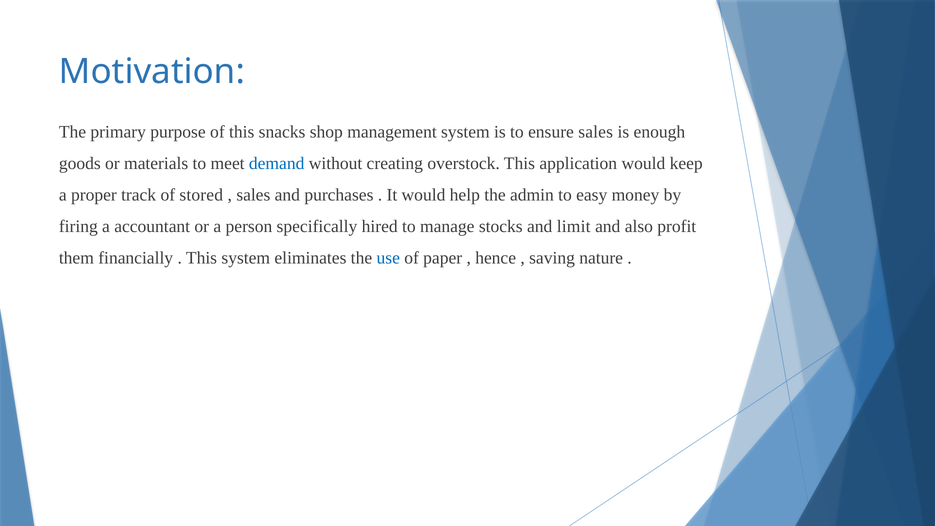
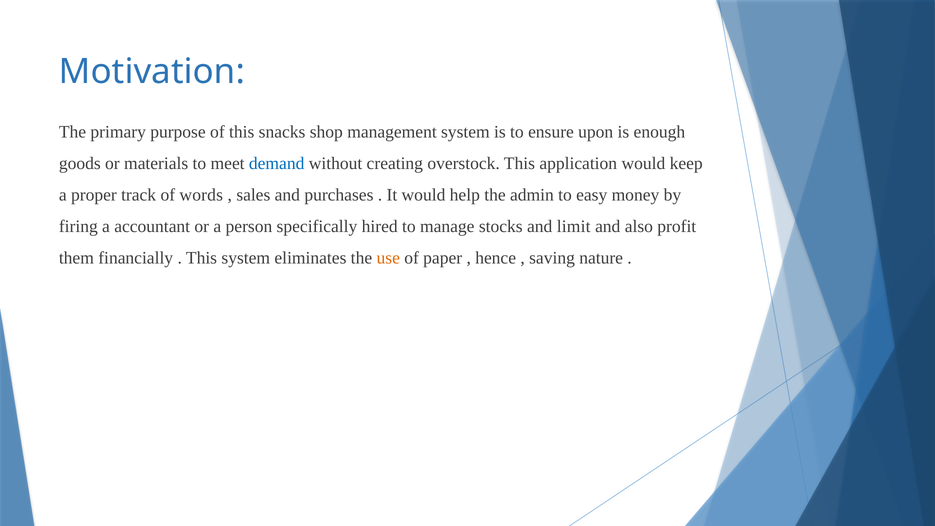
ensure sales: sales -> upon
stored: stored -> words
use colour: blue -> orange
